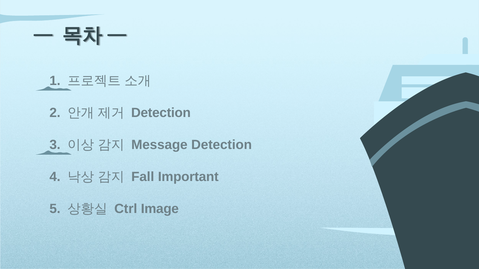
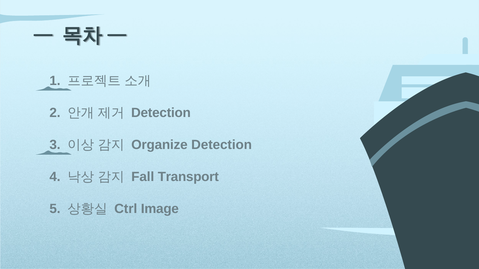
Message: Message -> Organize
Important: Important -> Transport
